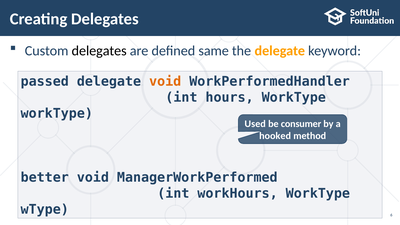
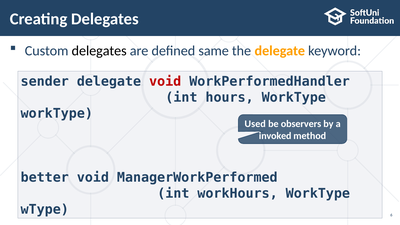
passed: passed -> sender
void at (165, 82) colour: orange -> red
consumer: consumer -> observers
hooked: hooked -> invoked
